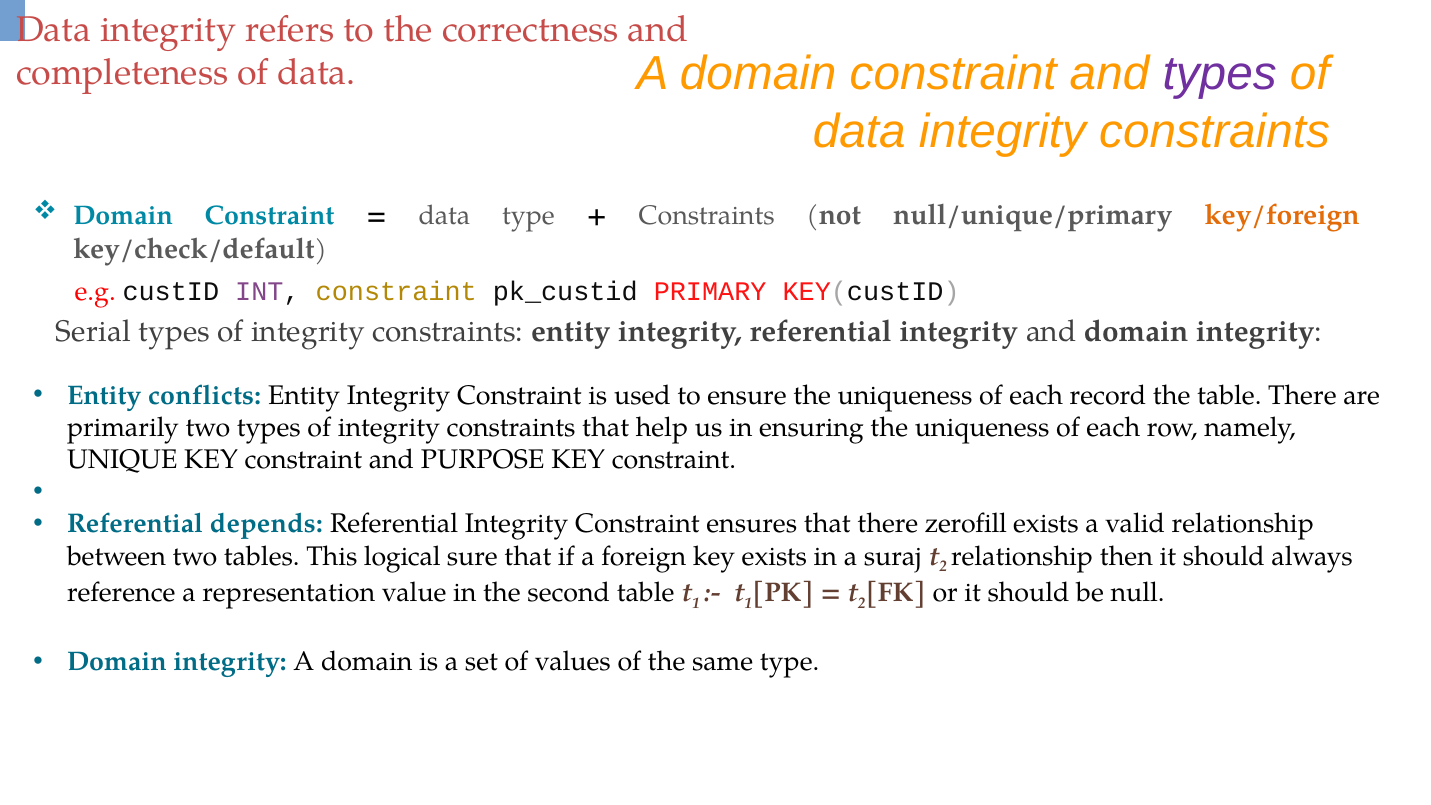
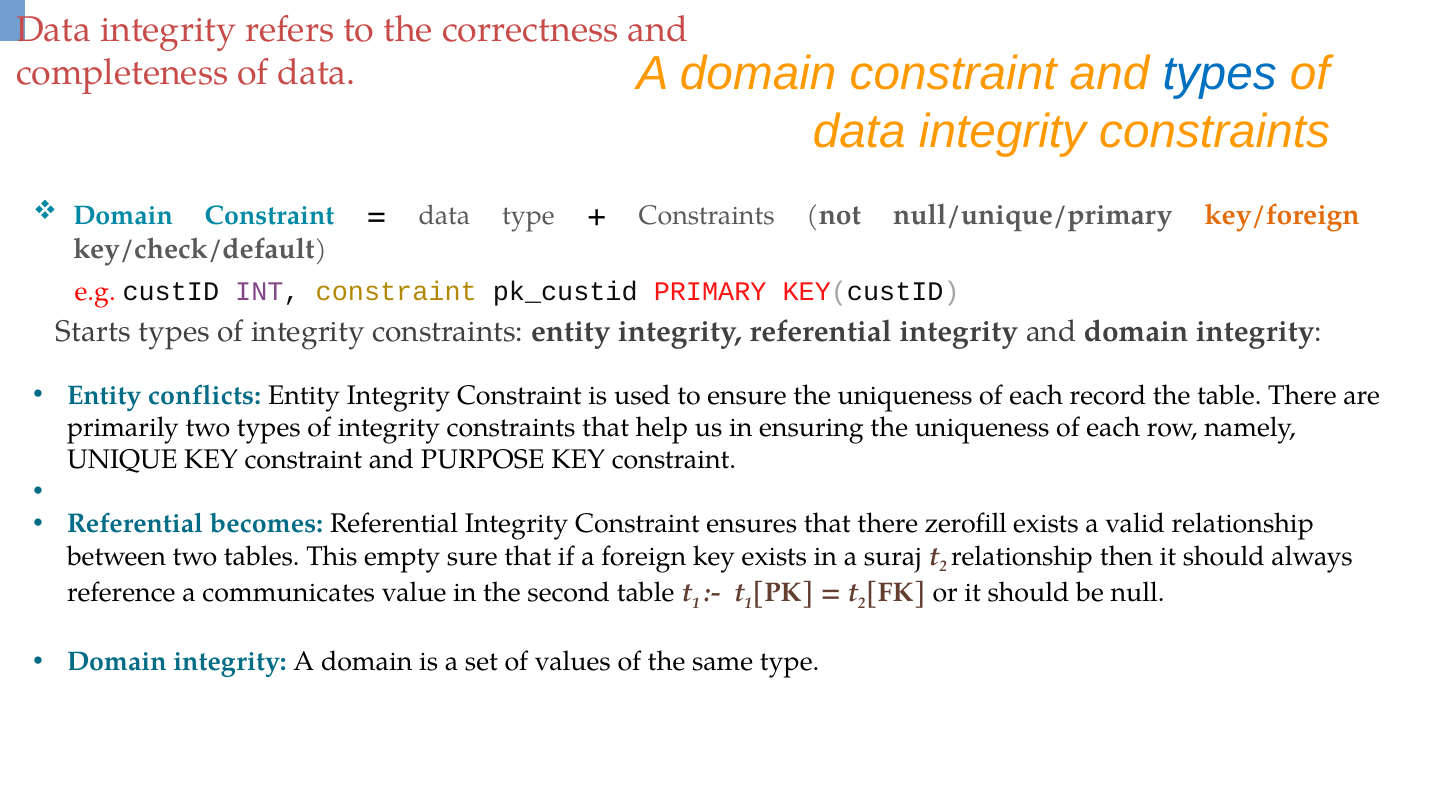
types at (1220, 74) colour: purple -> blue
Serial: Serial -> Starts
depends: depends -> becomes
logical: logical -> empty
representation: representation -> communicates
